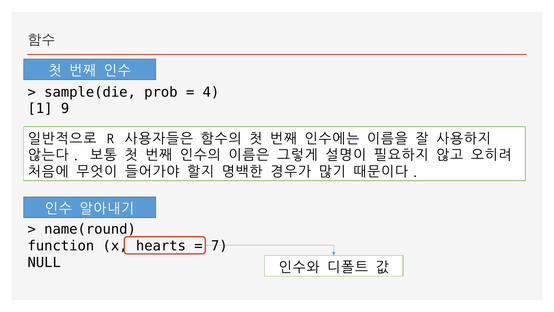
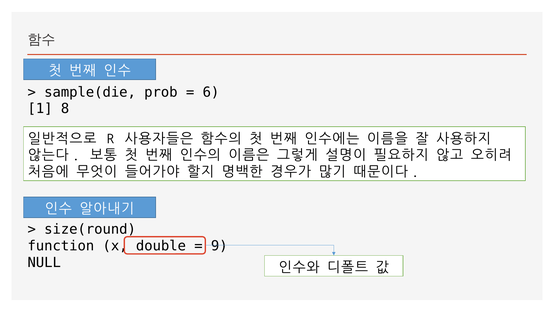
4: 4 -> 6
9: 9 -> 8
name(round: name(round -> size(round
hearts: hearts -> double
7: 7 -> 9
